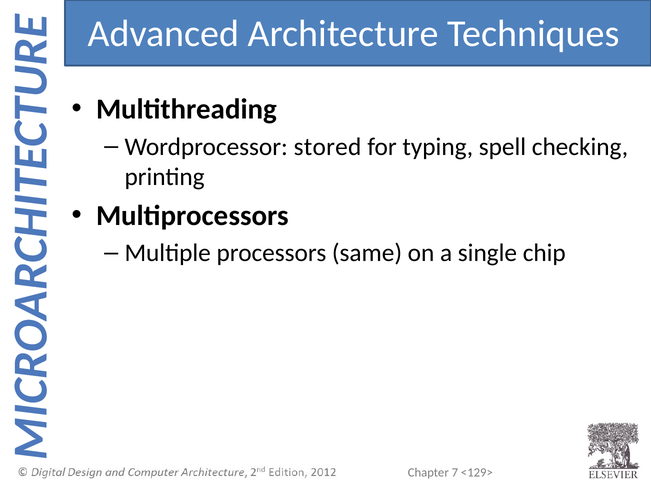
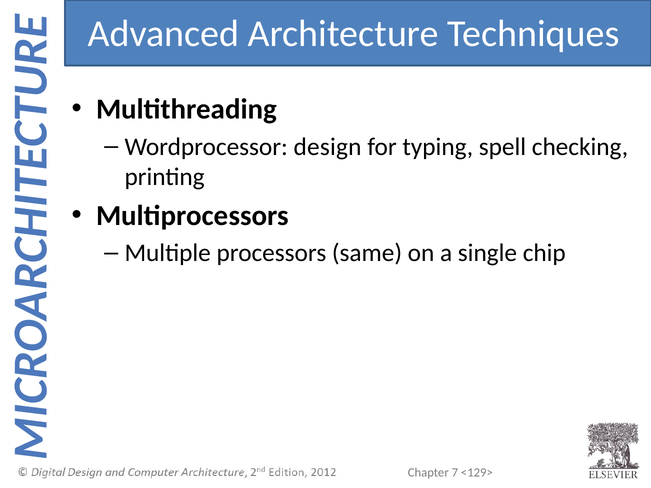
stored: stored -> design
